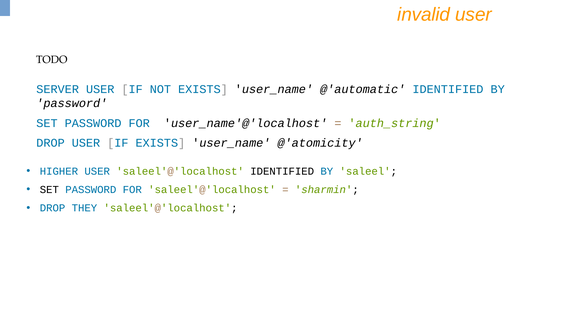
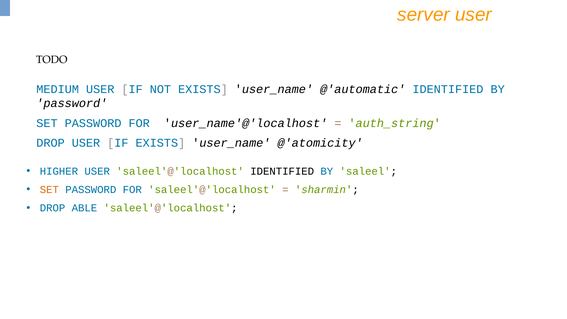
invalid: invalid -> server
SERVER: SERVER -> MEDIUM
SET at (49, 190) colour: black -> orange
THEY: THEY -> ABLE
